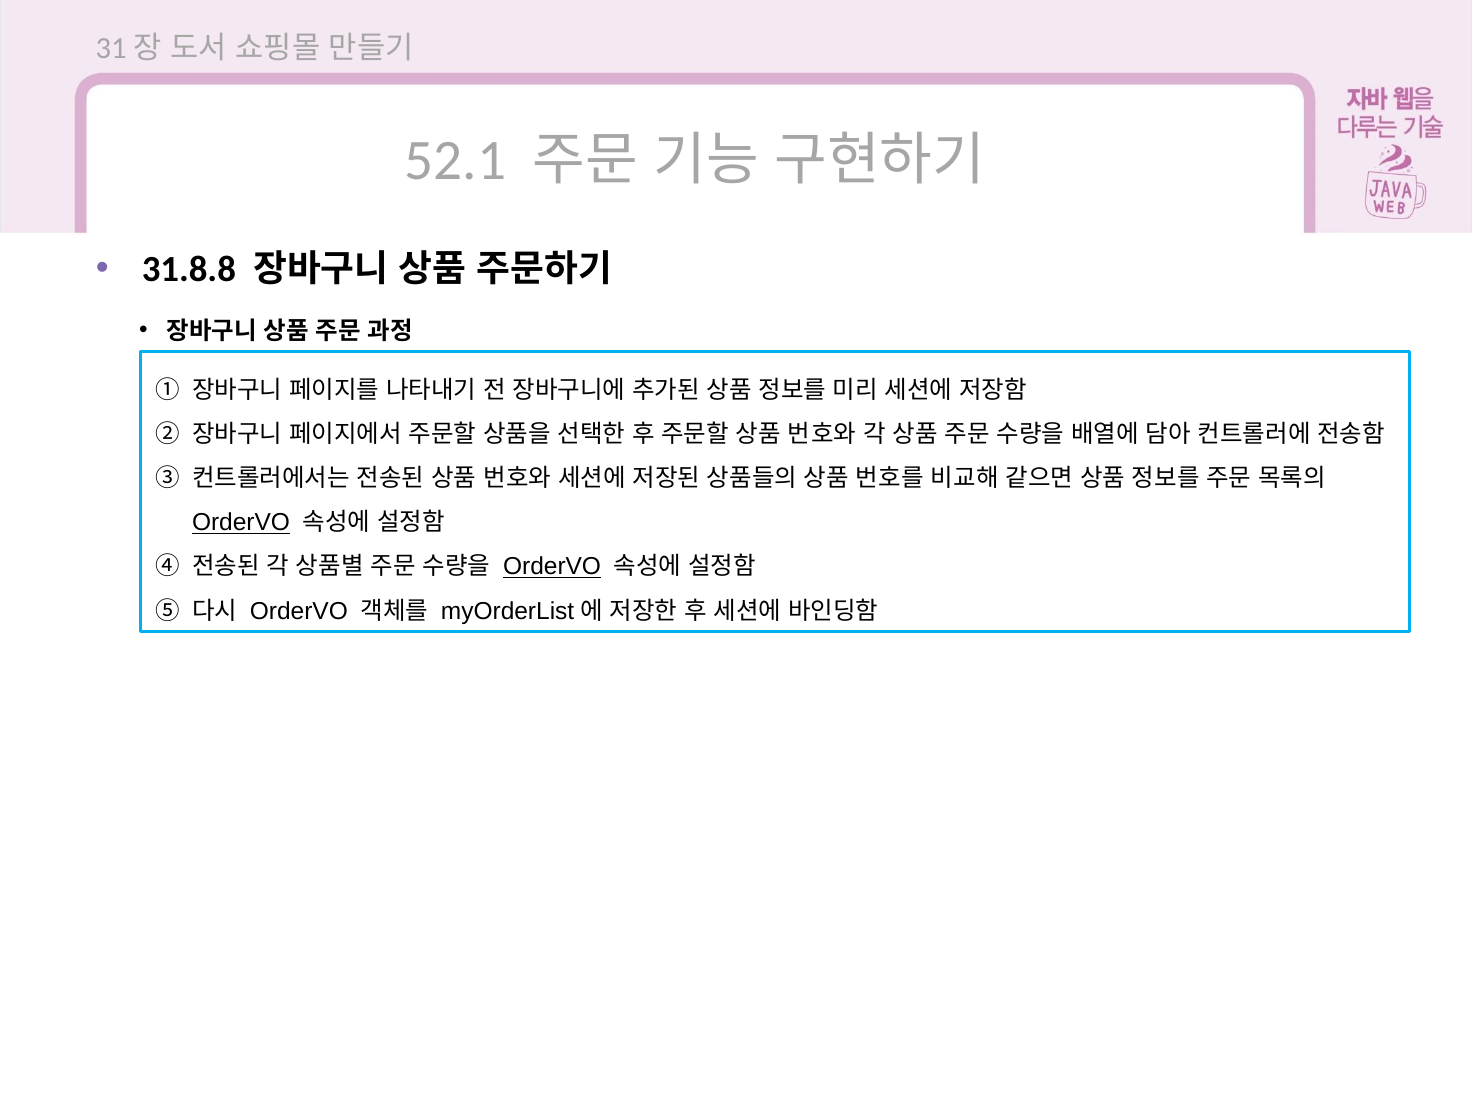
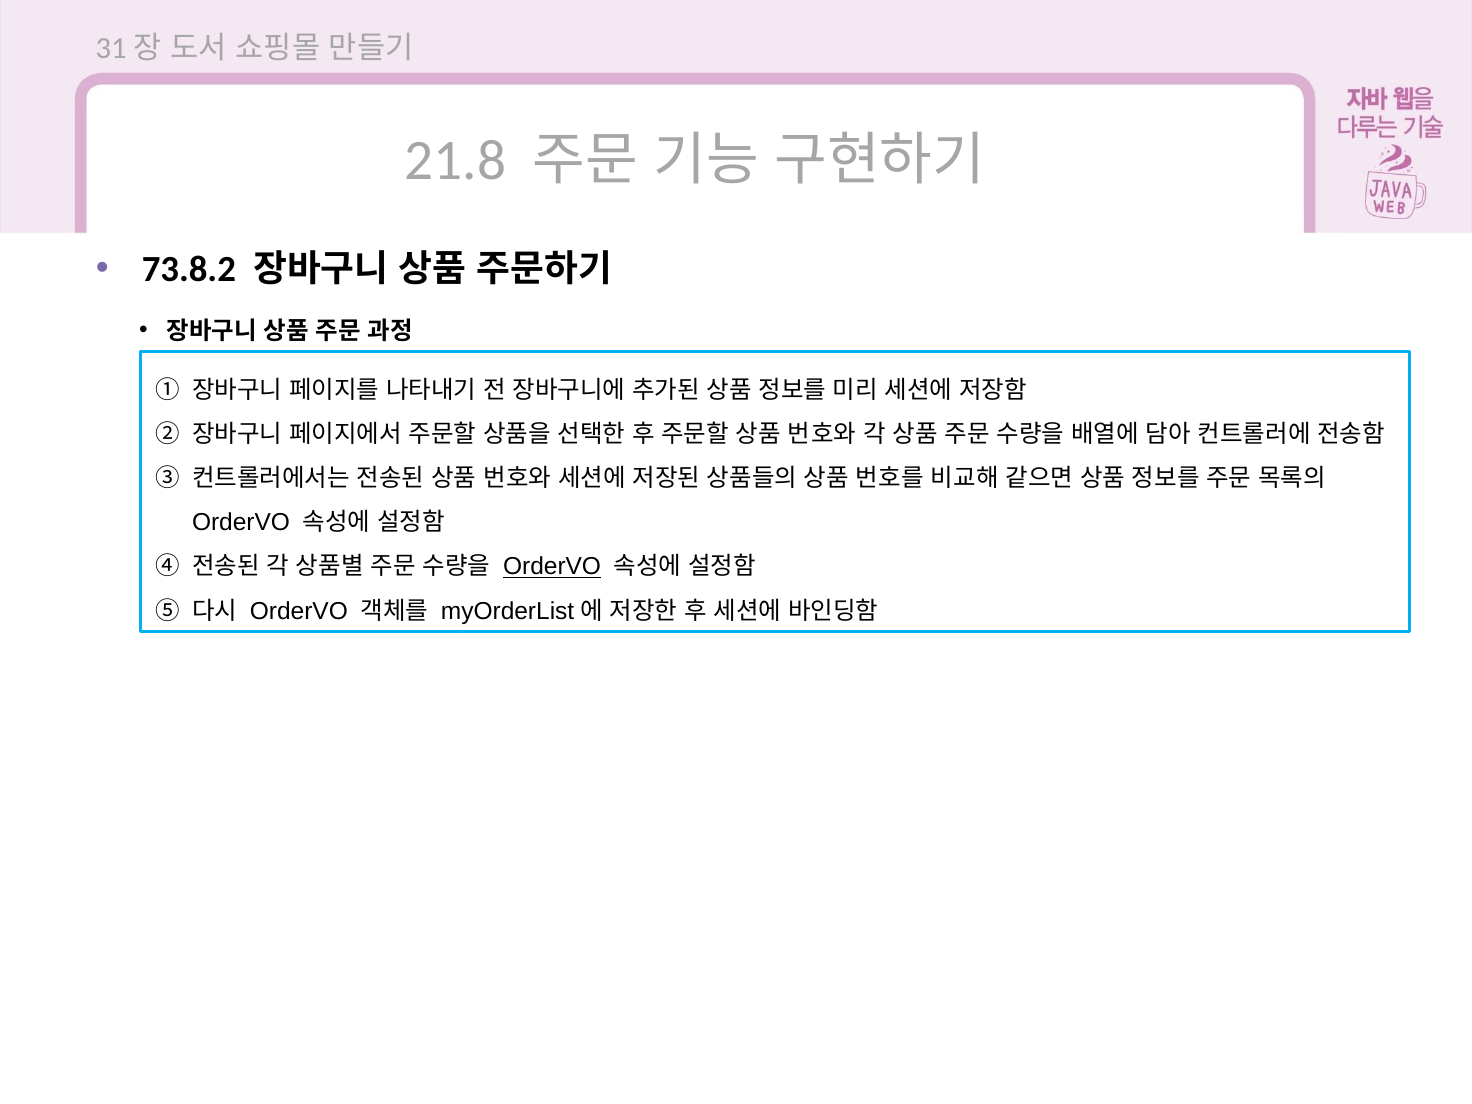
52.1: 52.1 -> 21.8
31.8.8: 31.8.8 -> 73.8.2
OrderVO at (241, 523) underline: present -> none
